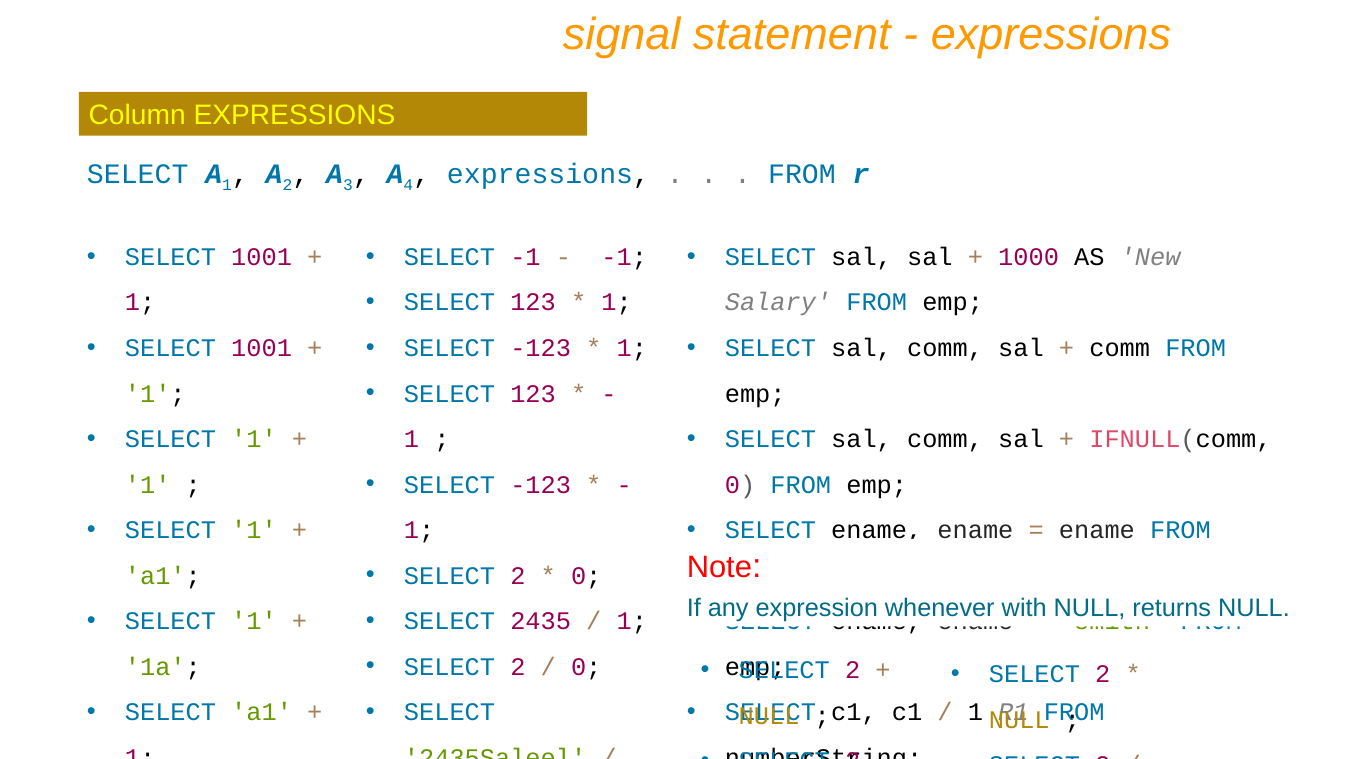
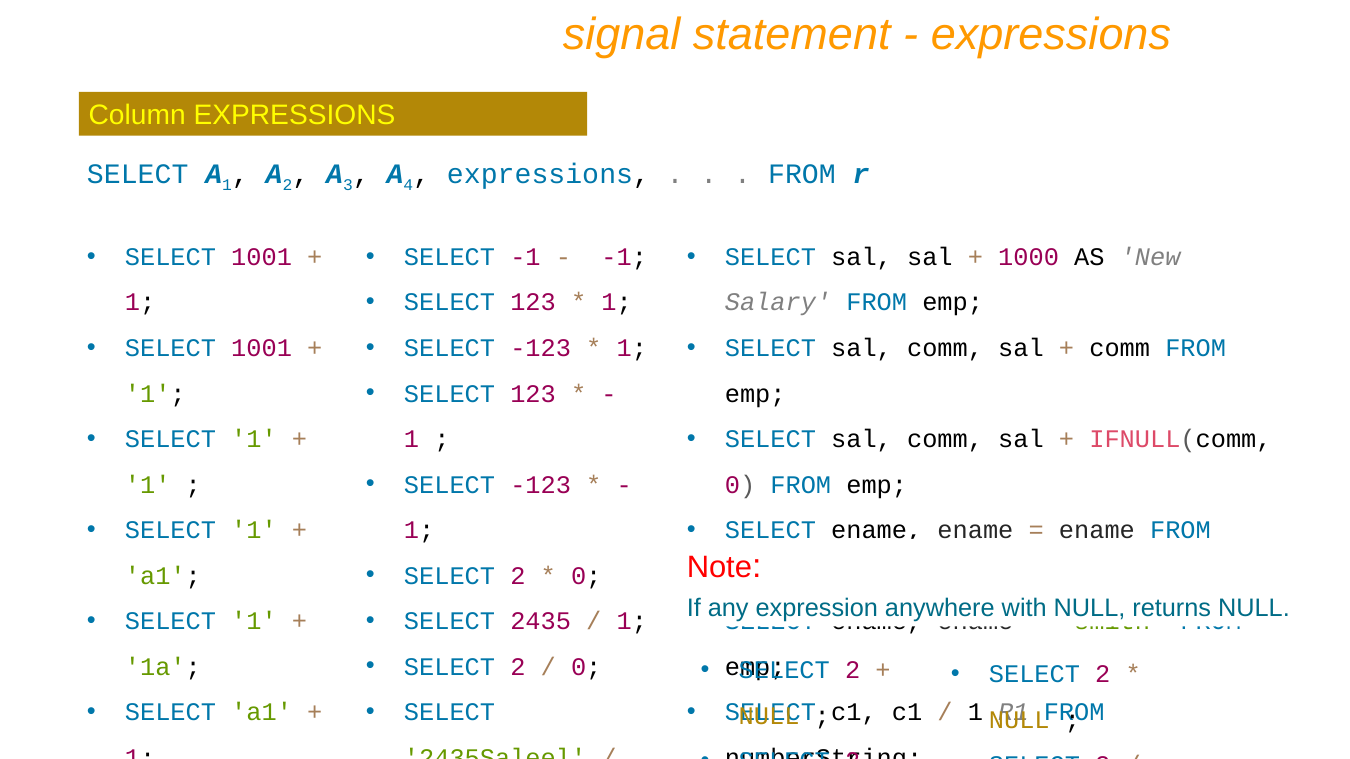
whenever: whenever -> anywhere
